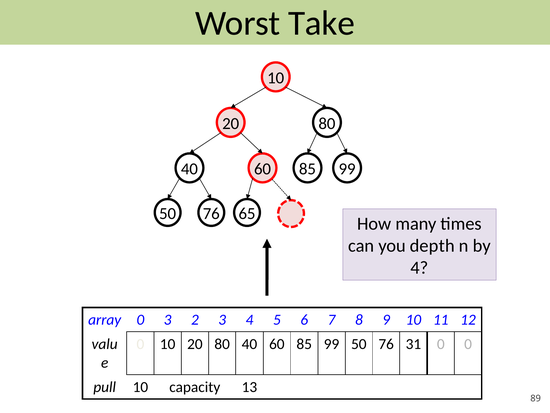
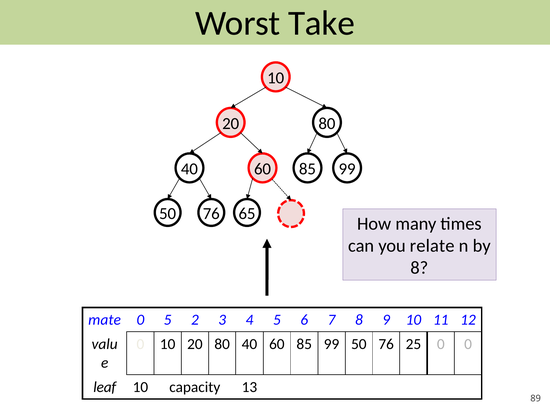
depth: depth -> relate
4 at (419, 267): 4 -> 8
array: array -> mate
0 3: 3 -> 5
31: 31 -> 25
pull: pull -> leaf
